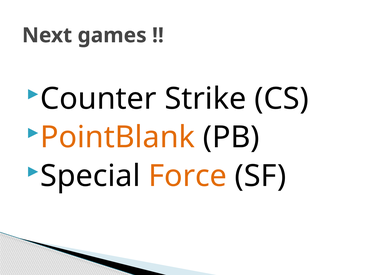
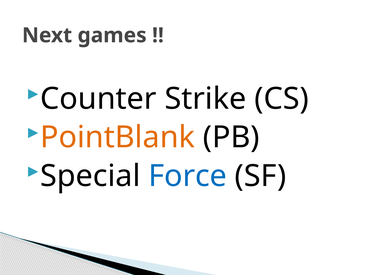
Force colour: orange -> blue
